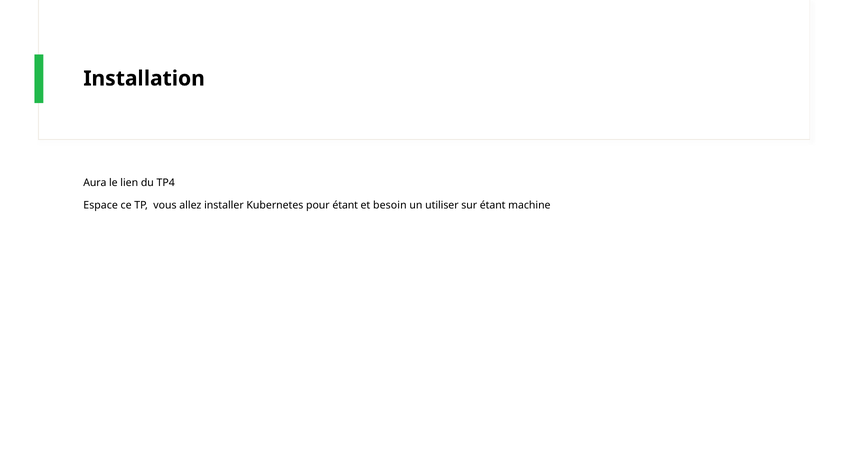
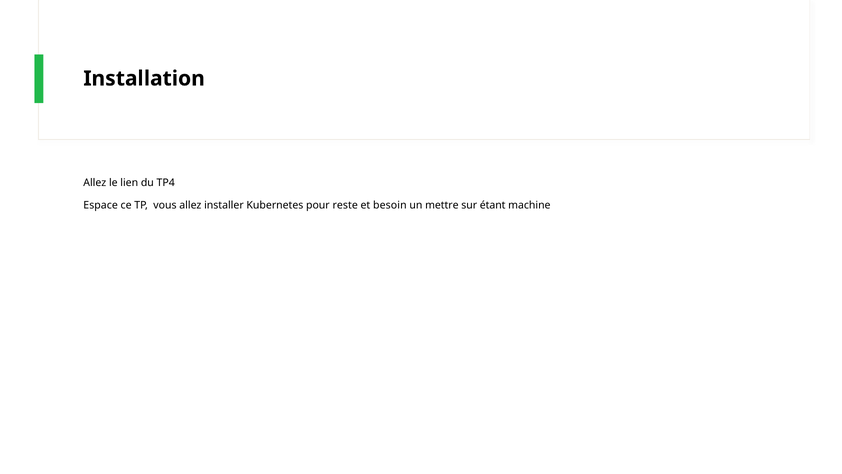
Aura at (95, 183): Aura -> Allez
pour étant: étant -> reste
utiliser: utiliser -> mettre
